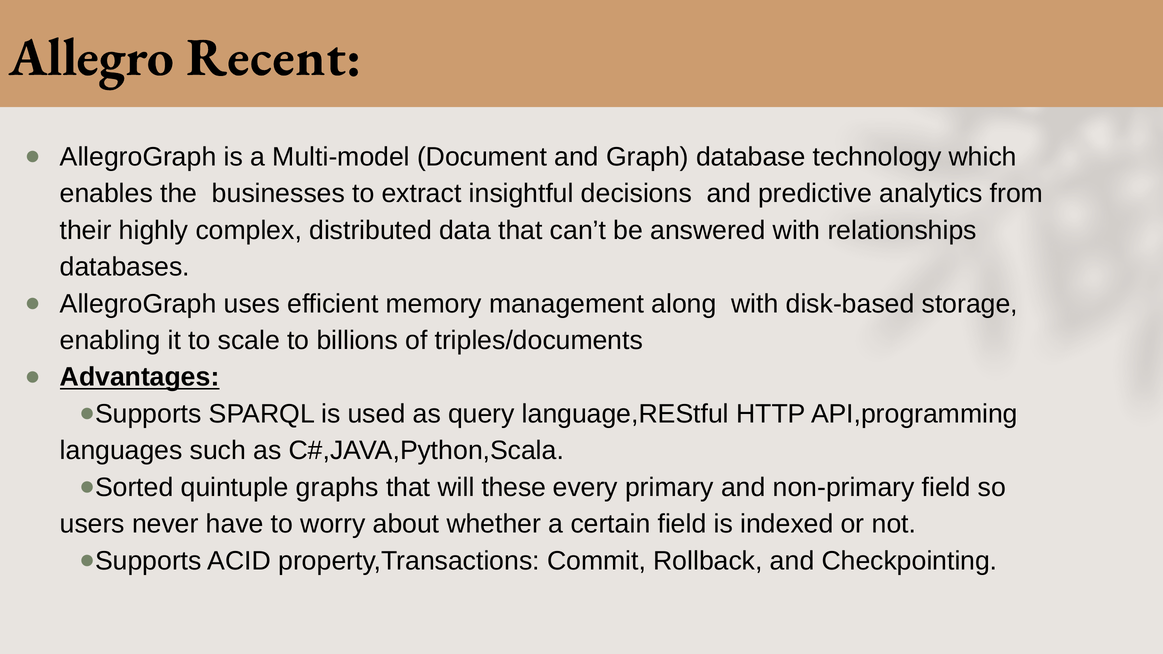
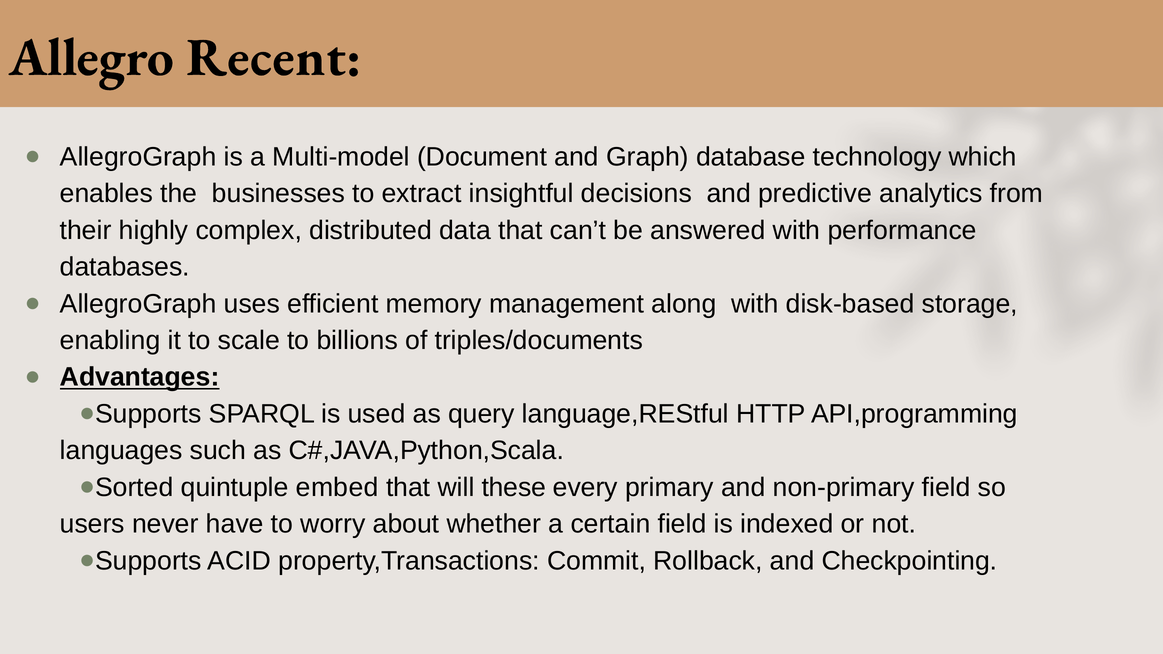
relationships: relationships -> performance
graphs: graphs -> embed
